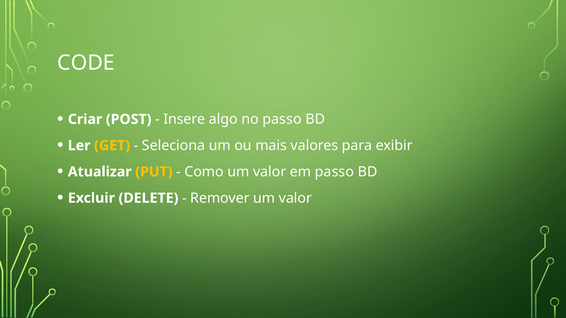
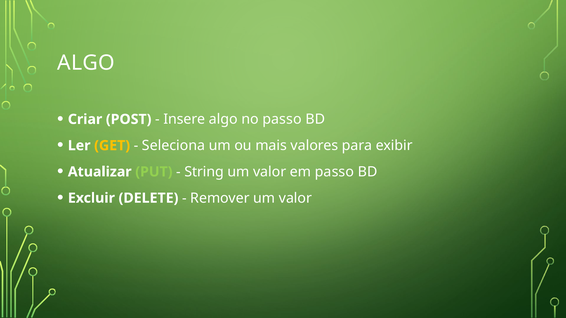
CODE at (86, 63): CODE -> ALGO
PUT colour: yellow -> light green
Como: Como -> String
